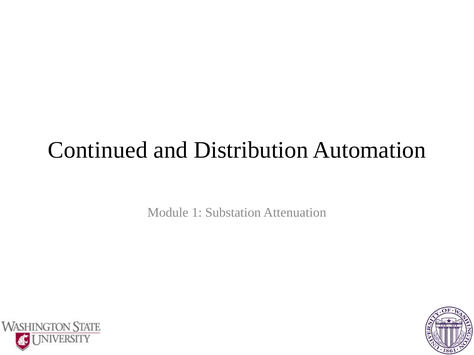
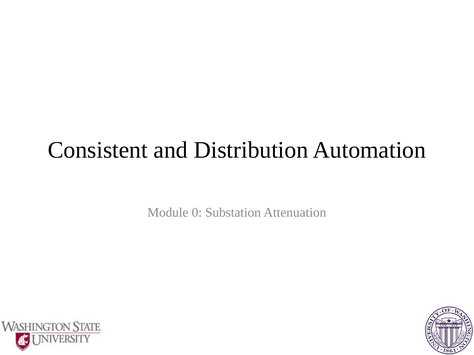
Continued: Continued -> Consistent
Module 1: 1 -> 0
